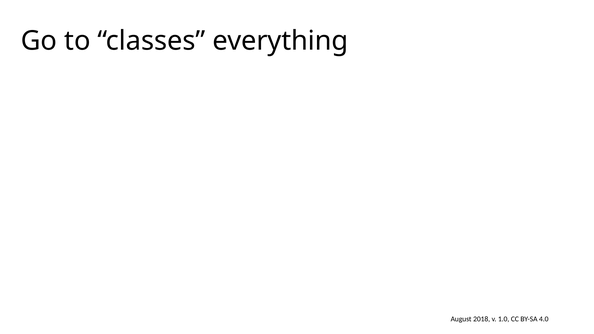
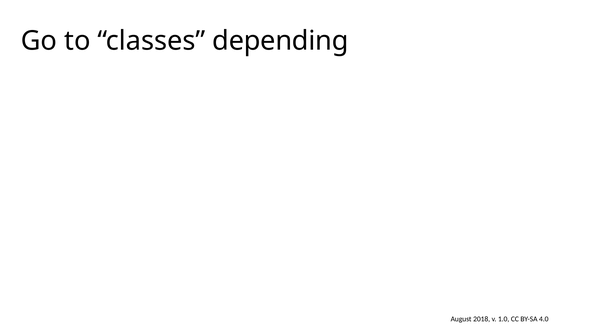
everything: everything -> depending
